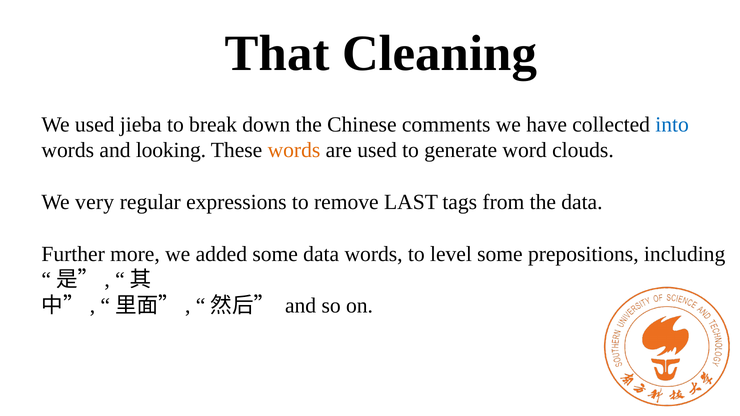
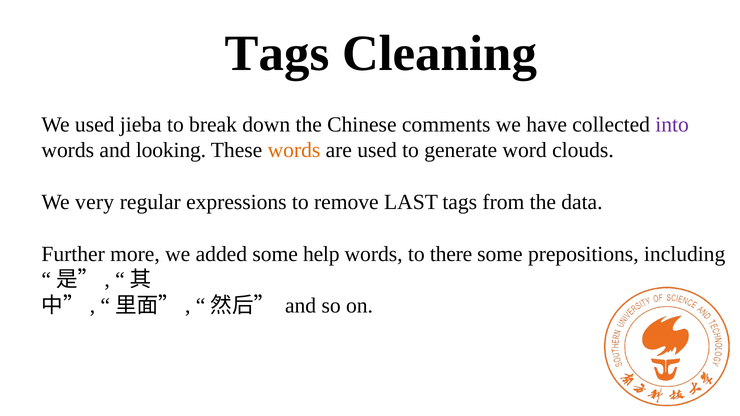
That at (277, 54): That -> Tags
into colour: blue -> purple
some data: data -> help
level: level -> there
